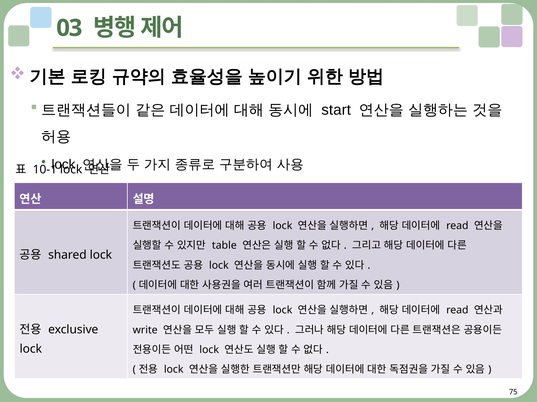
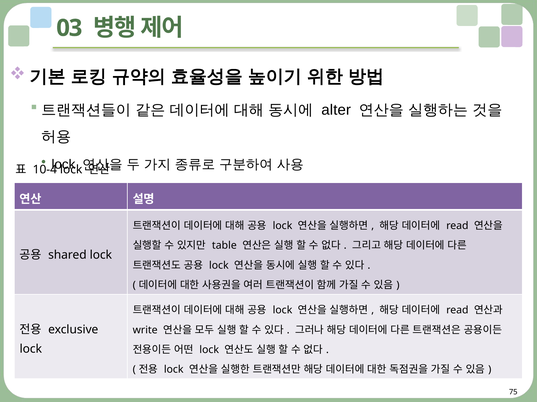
start: start -> alter
10-1: 10-1 -> 10-4
